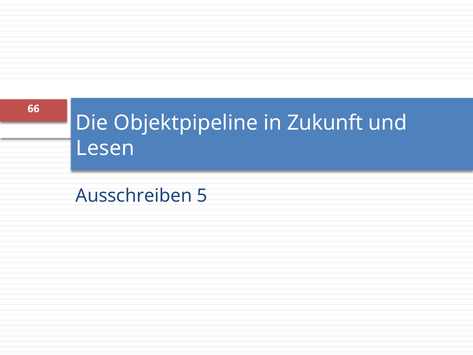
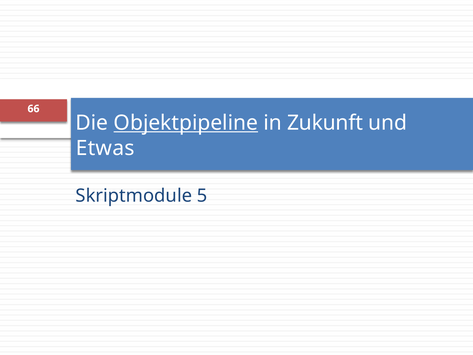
Objektpipeline underline: none -> present
Lesen: Lesen -> Etwas
Ausschreiben: Ausschreiben -> Skriptmodule
